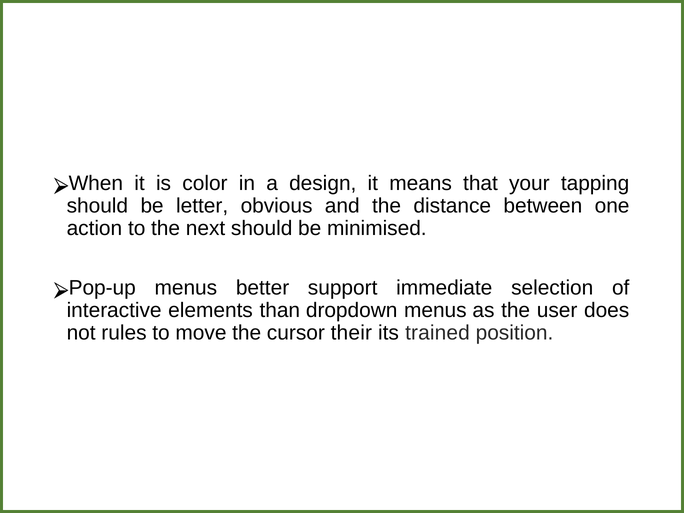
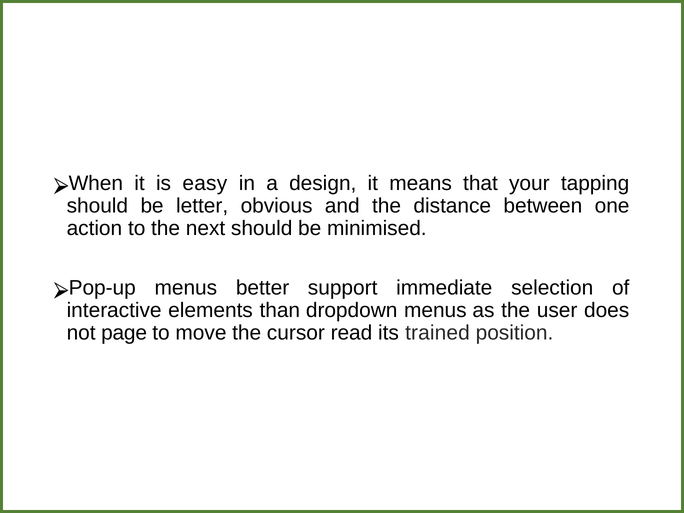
color: color -> easy
rules: rules -> page
their: their -> read
